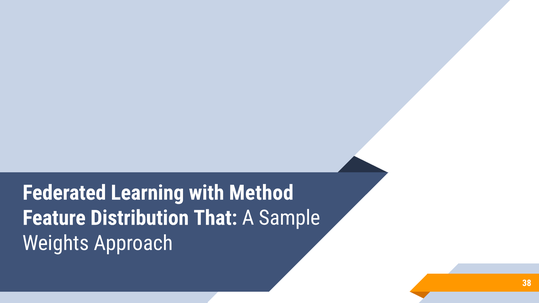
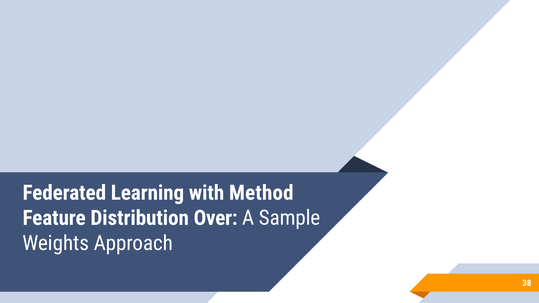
That: That -> Over
